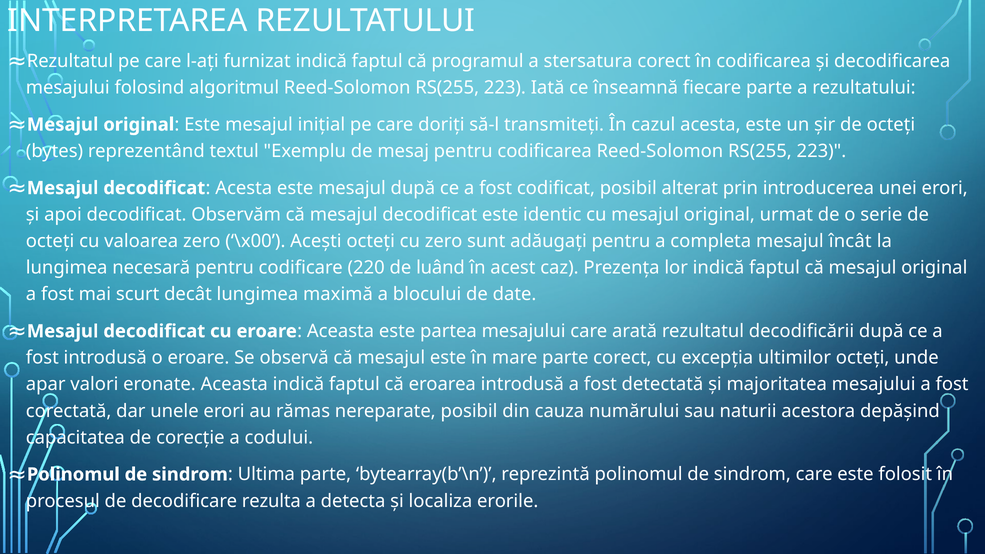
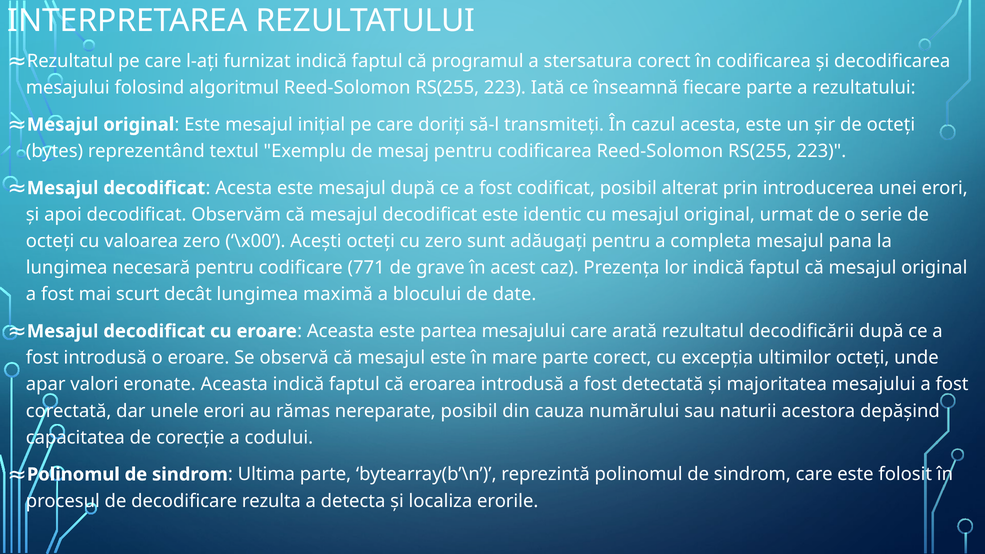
încât: încât -> pana
220: 220 -> 771
luând: luând -> grave
